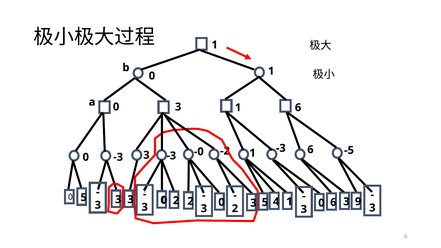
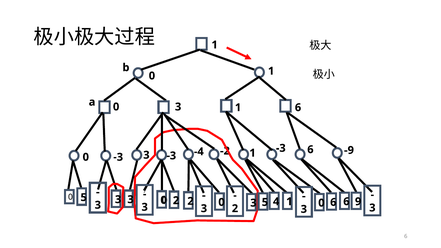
-0: -0 -> -4
-5: -5 -> -9
6 3: 3 -> 6
